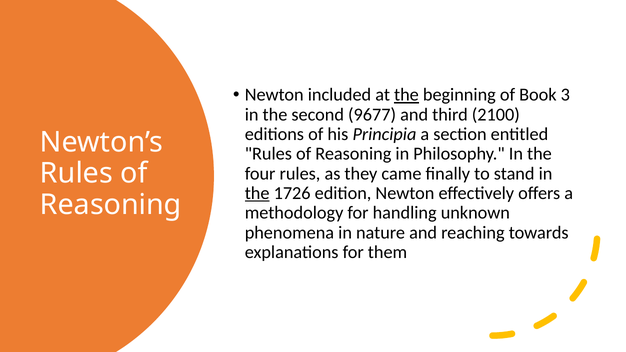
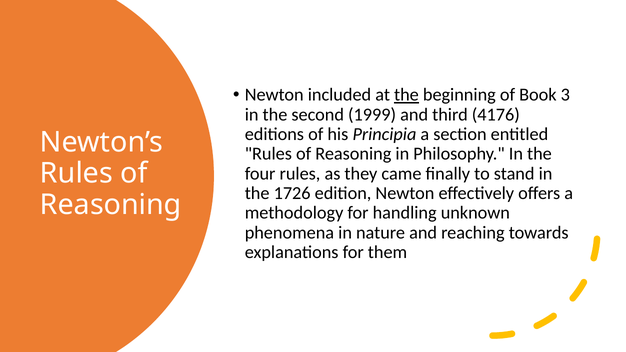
9677: 9677 -> 1999
2100: 2100 -> 4176
the at (257, 193) underline: present -> none
